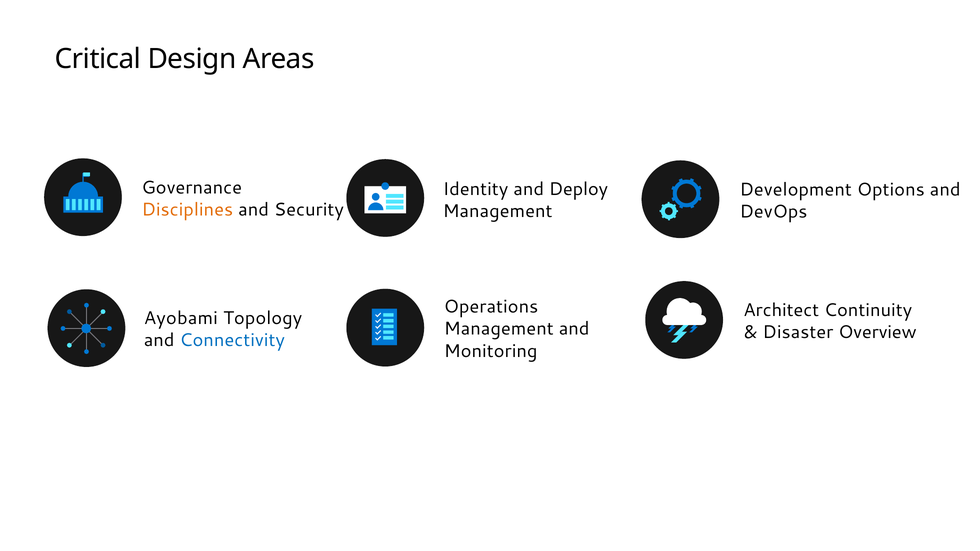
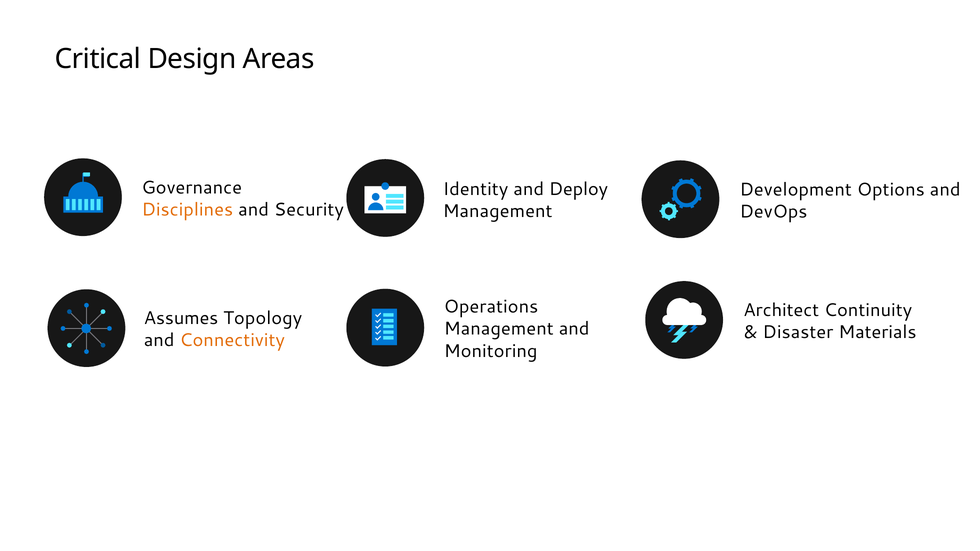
Ayobami: Ayobami -> Assumes
Overview: Overview -> Materials
Connectivity colour: blue -> orange
